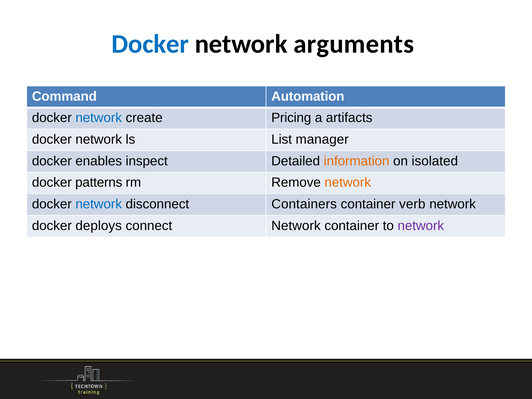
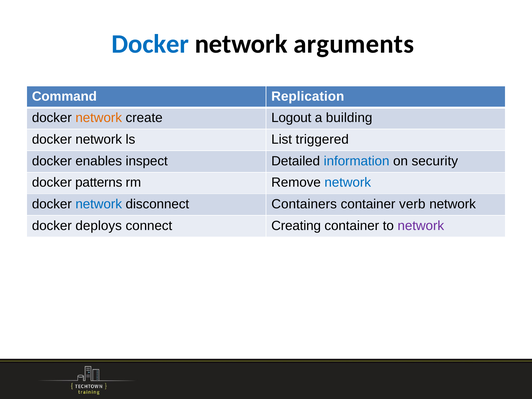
Automation: Automation -> Replication
network at (99, 118) colour: blue -> orange
Pricing: Pricing -> Logout
artifacts: artifacts -> building
manager: manager -> triggered
information colour: orange -> blue
isolated: isolated -> security
network at (348, 183) colour: orange -> blue
connect Network: Network -> Creating
